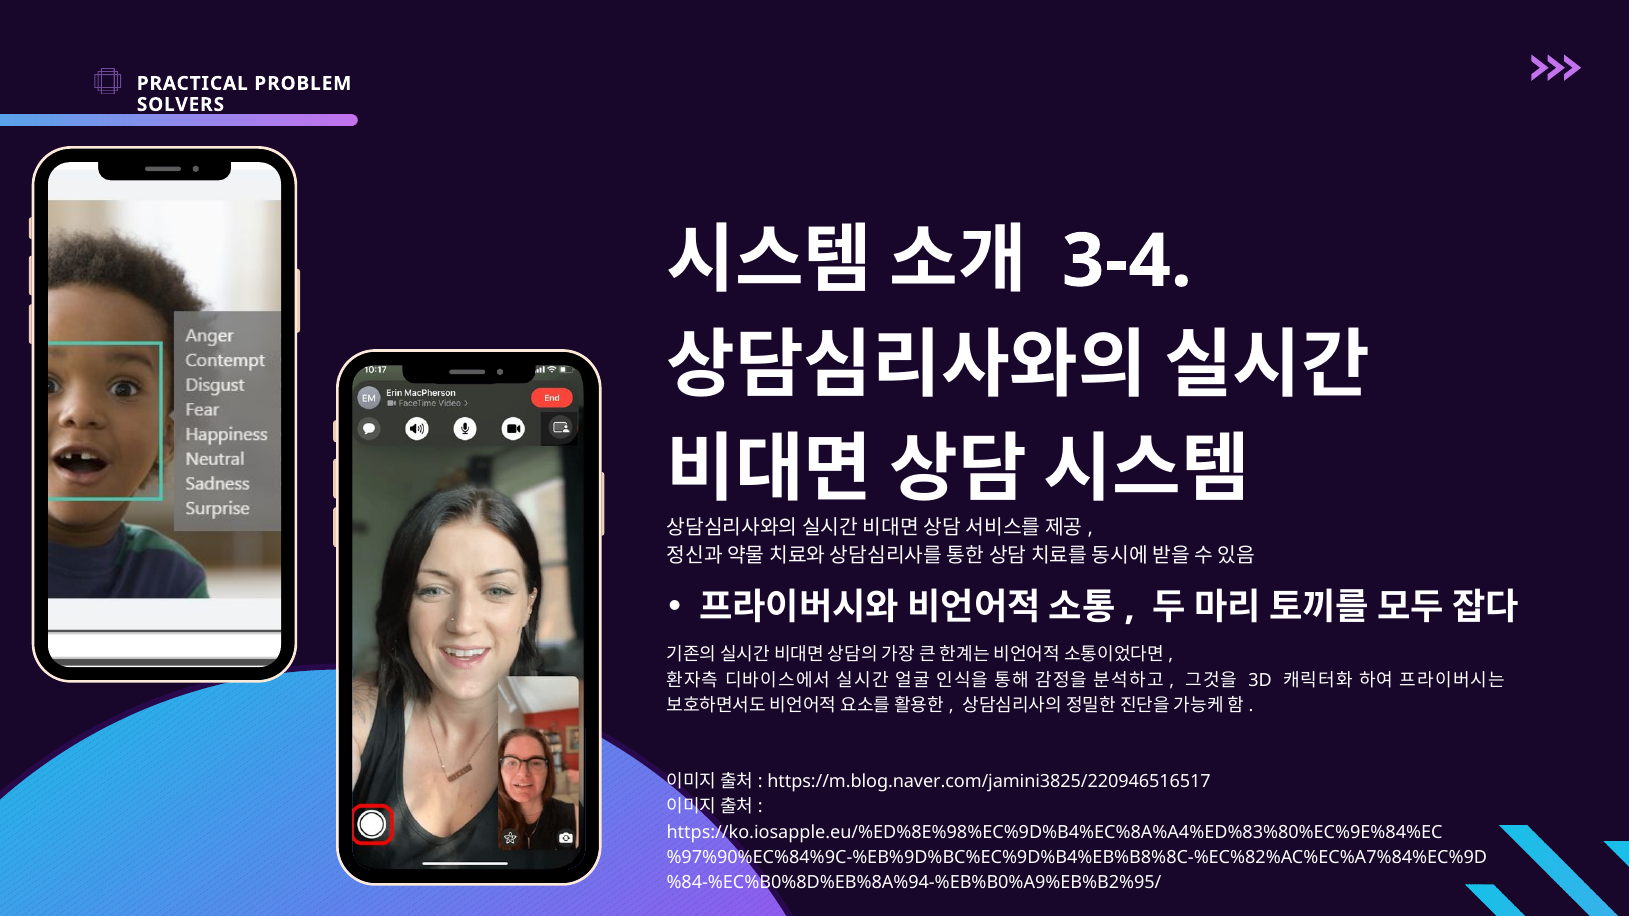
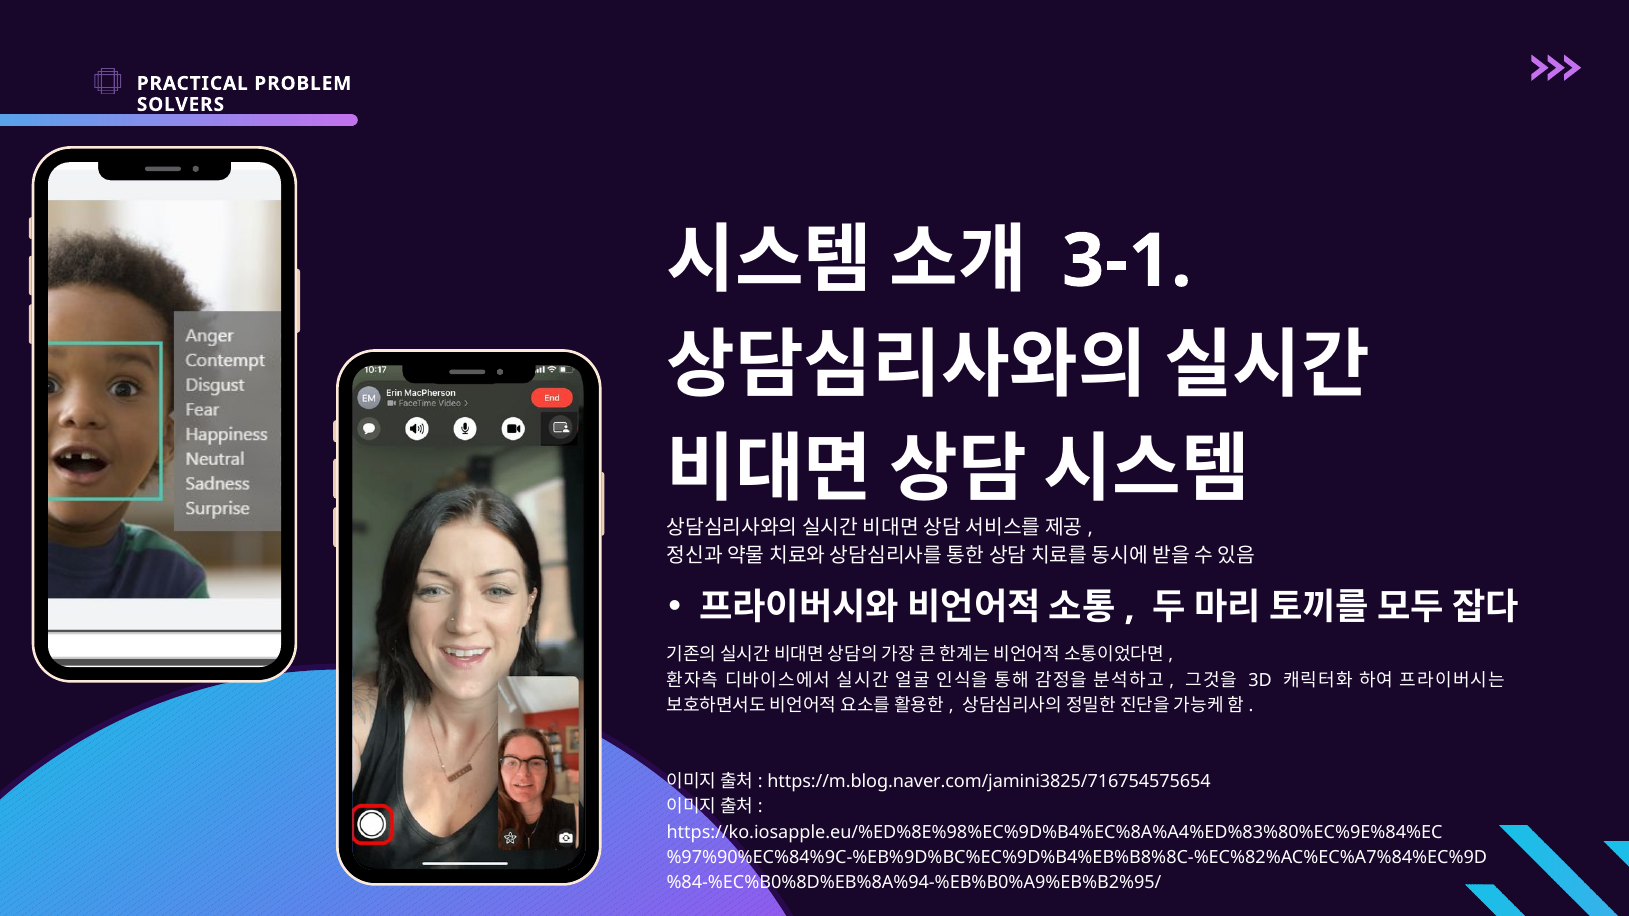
3-4: 3-4 -> 3-1
https://m.blog.naver.com/jamini3825/220946516517: https://m.blog.naver.com/jamini3825/220946516517 -> https://m.blog.naver.com/jamini3825/716754575654
